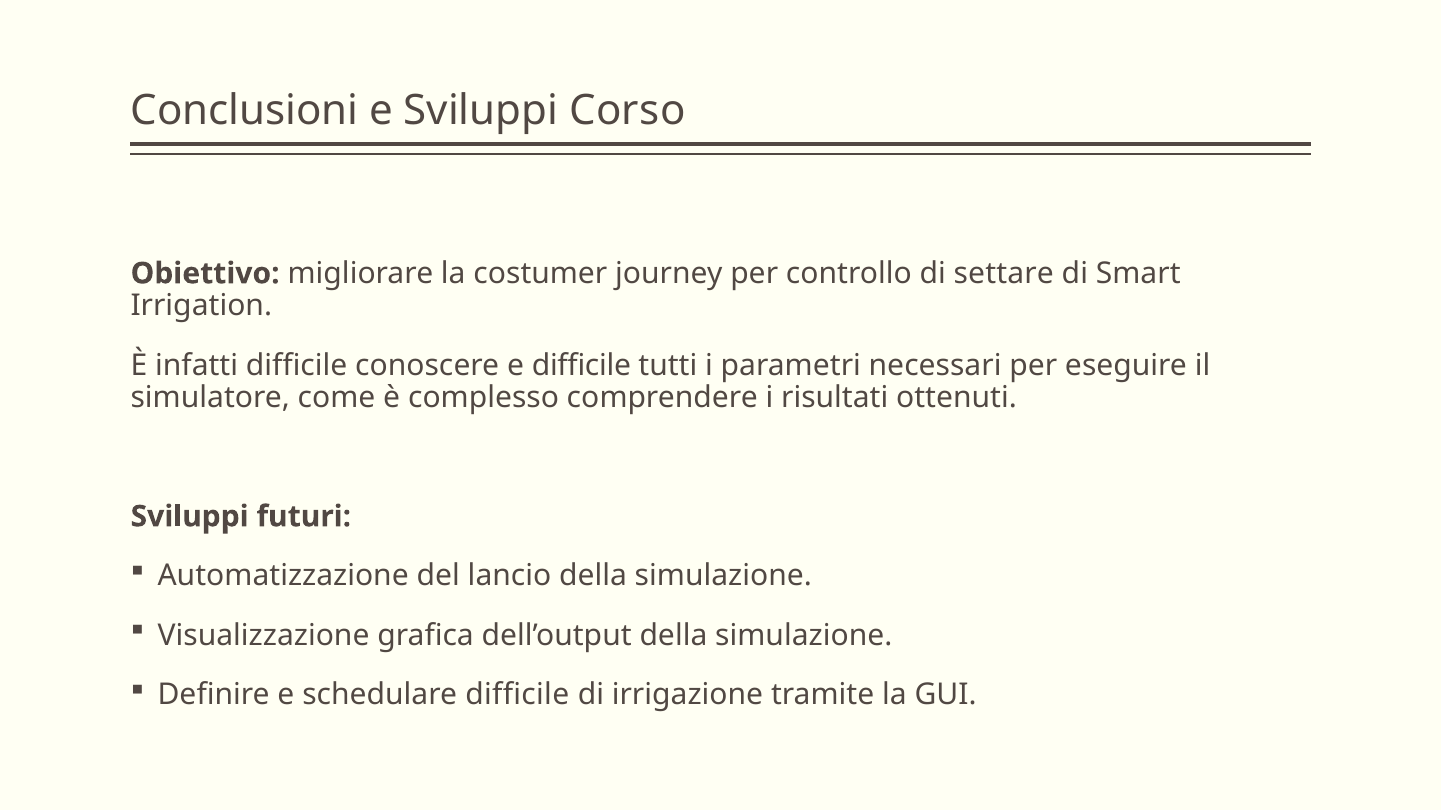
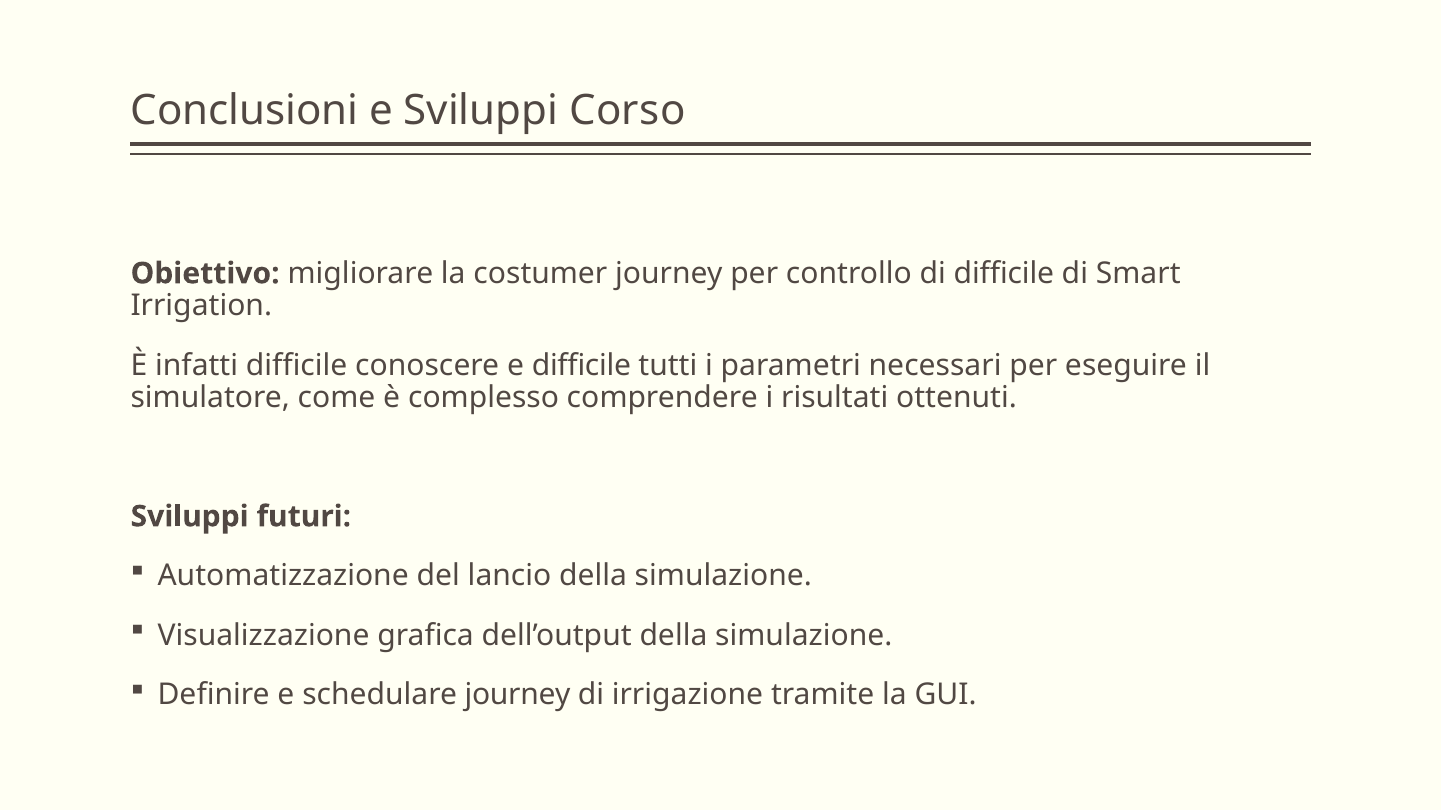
di settare: settare -> difficile
schedulare difficile: difficile -> journey
